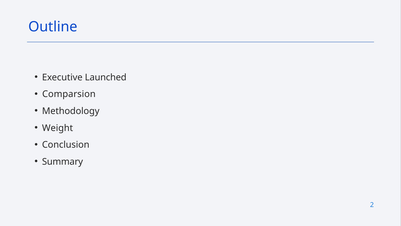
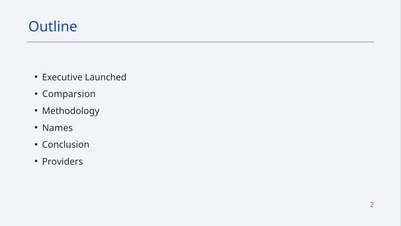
Weight: Weight -> Names
Summary: Summary -> Providers
